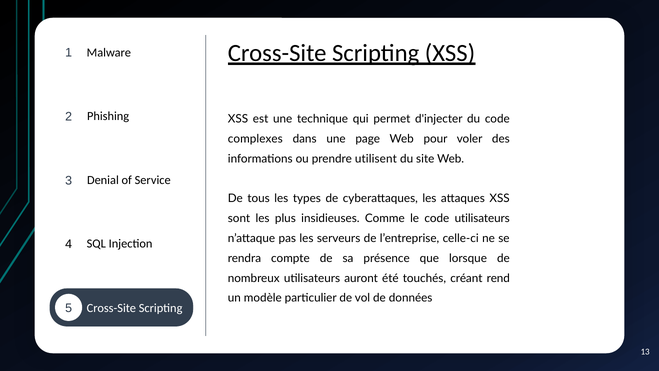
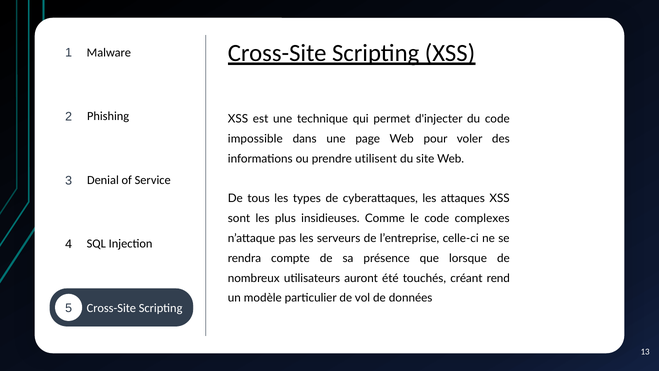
complexes: complexes -> impossible
code utilisateurs: utilisateurs -> complexes
